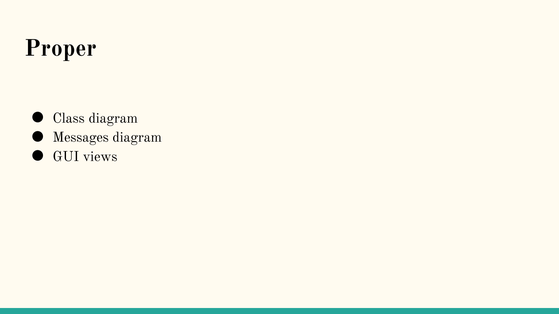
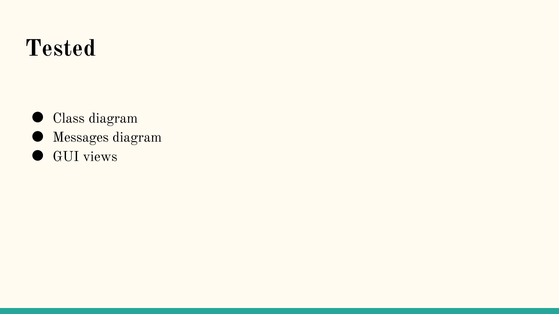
Proper: Proper -> Tested
